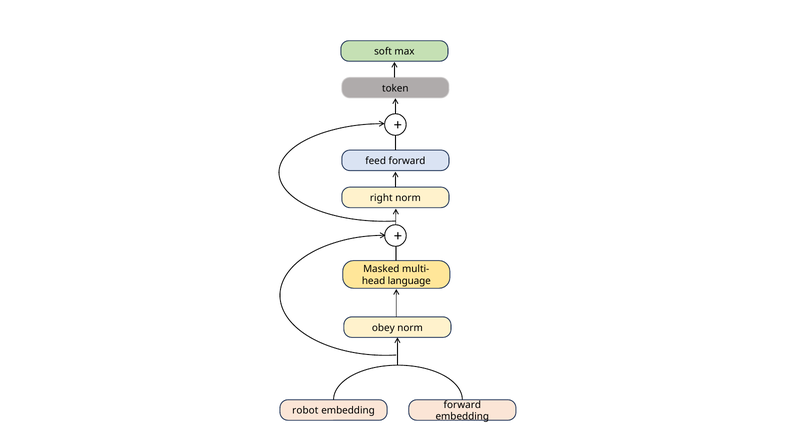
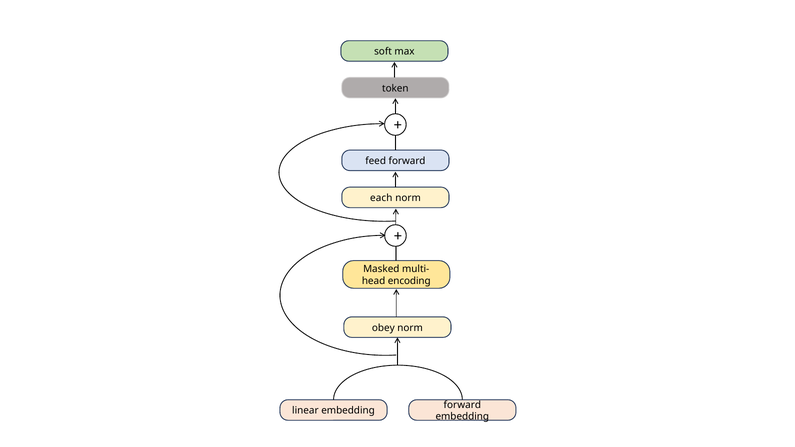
right: right -> each
language: language -> encoding
robot: robot -> linear
